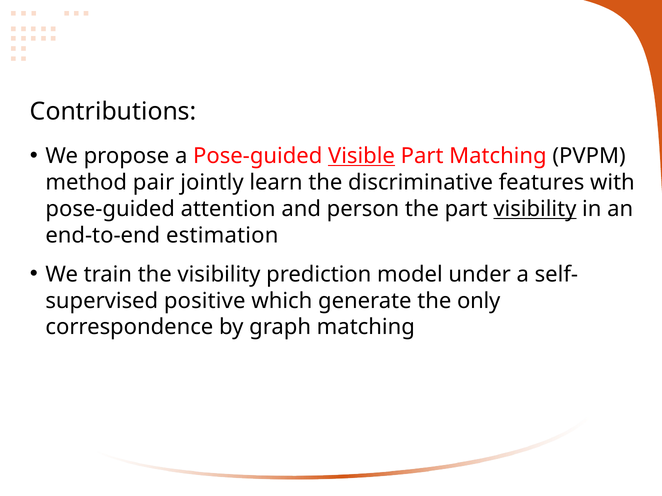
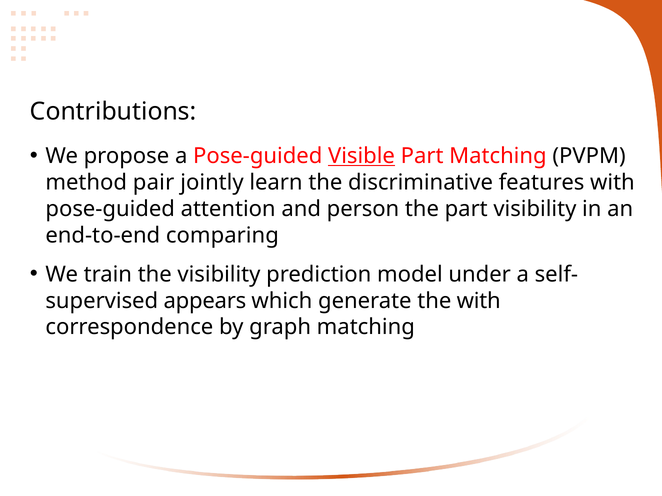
visibility at (535, 209) underline: present -> none
estimation: estimation -> comparing
positive: positive -> appears
the only: only -> with
